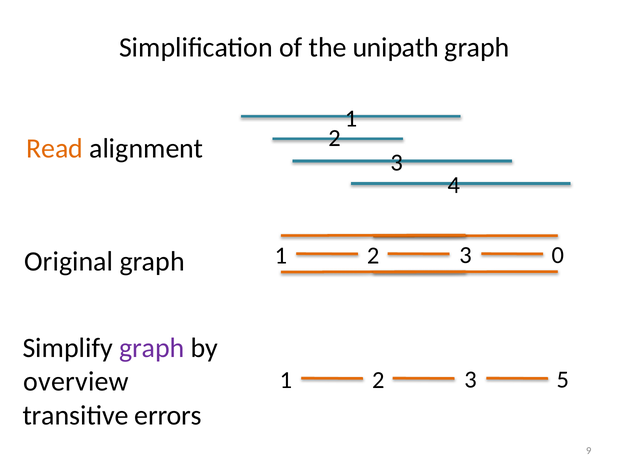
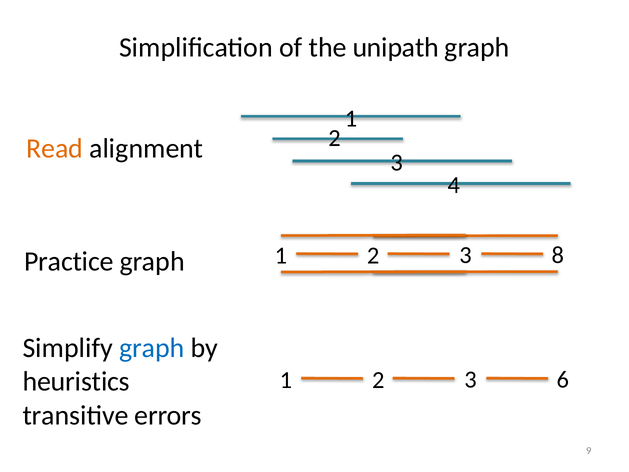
0: 0 -> 8
Original: Original -> Practice
graph at (152, 348) colour: purple -> blue
5: 5 -> 6
overview: overview -> heuristics
